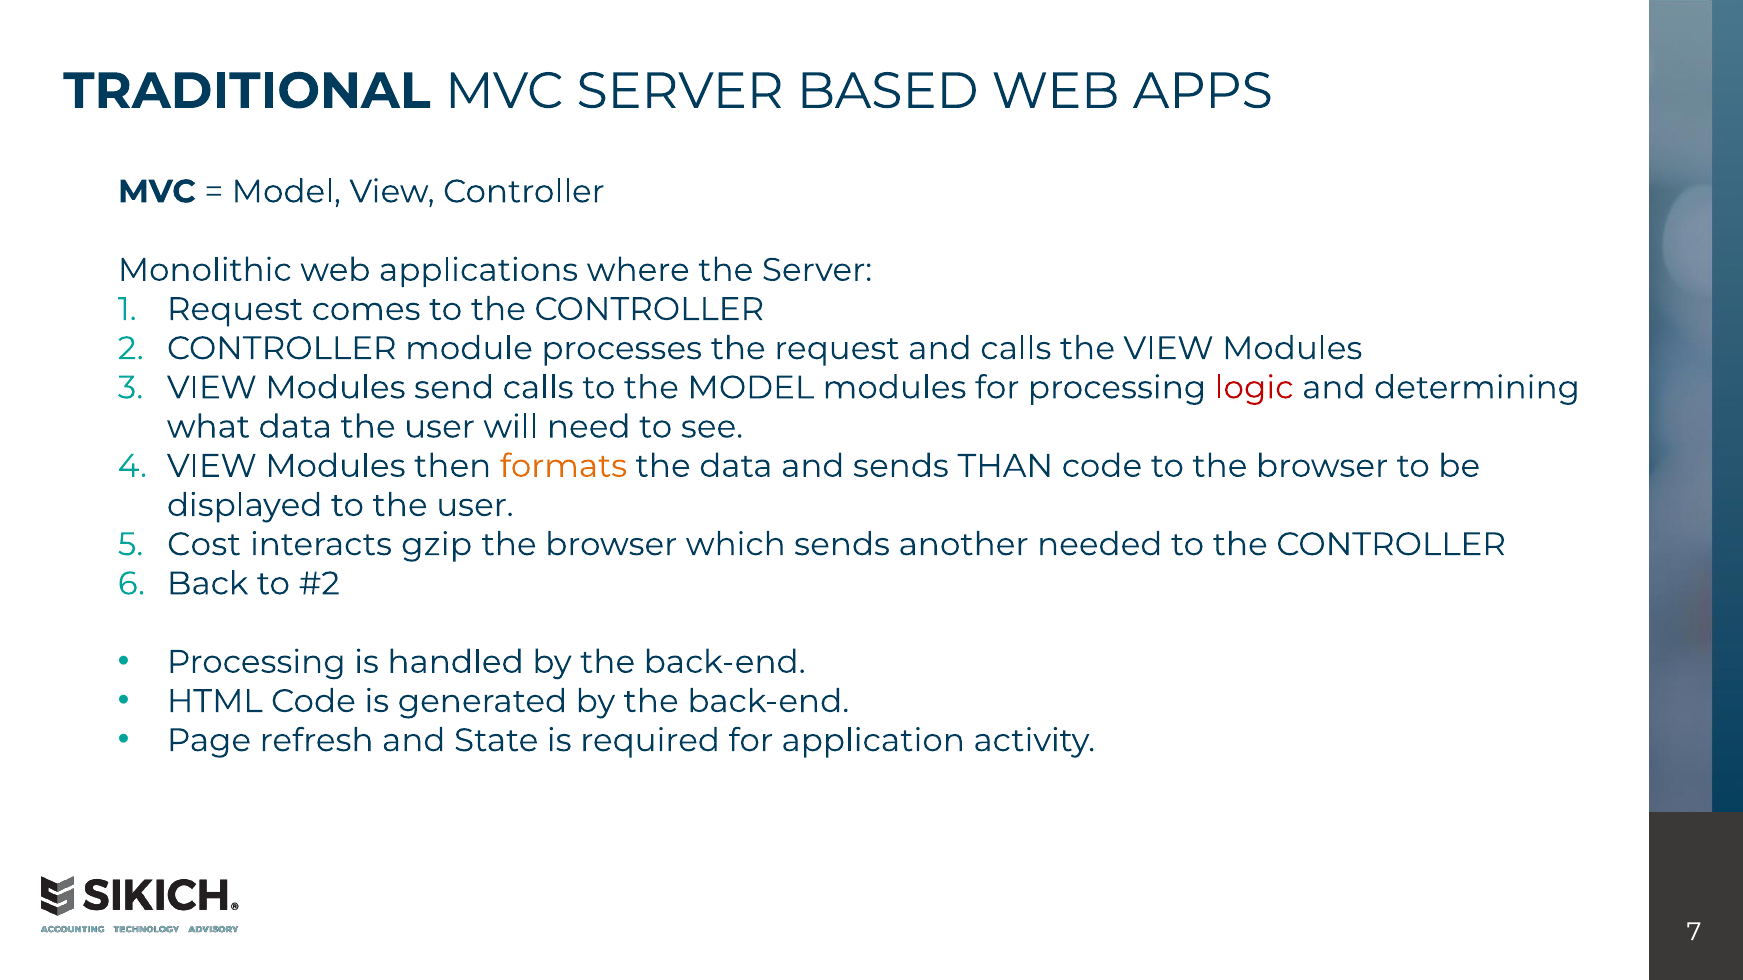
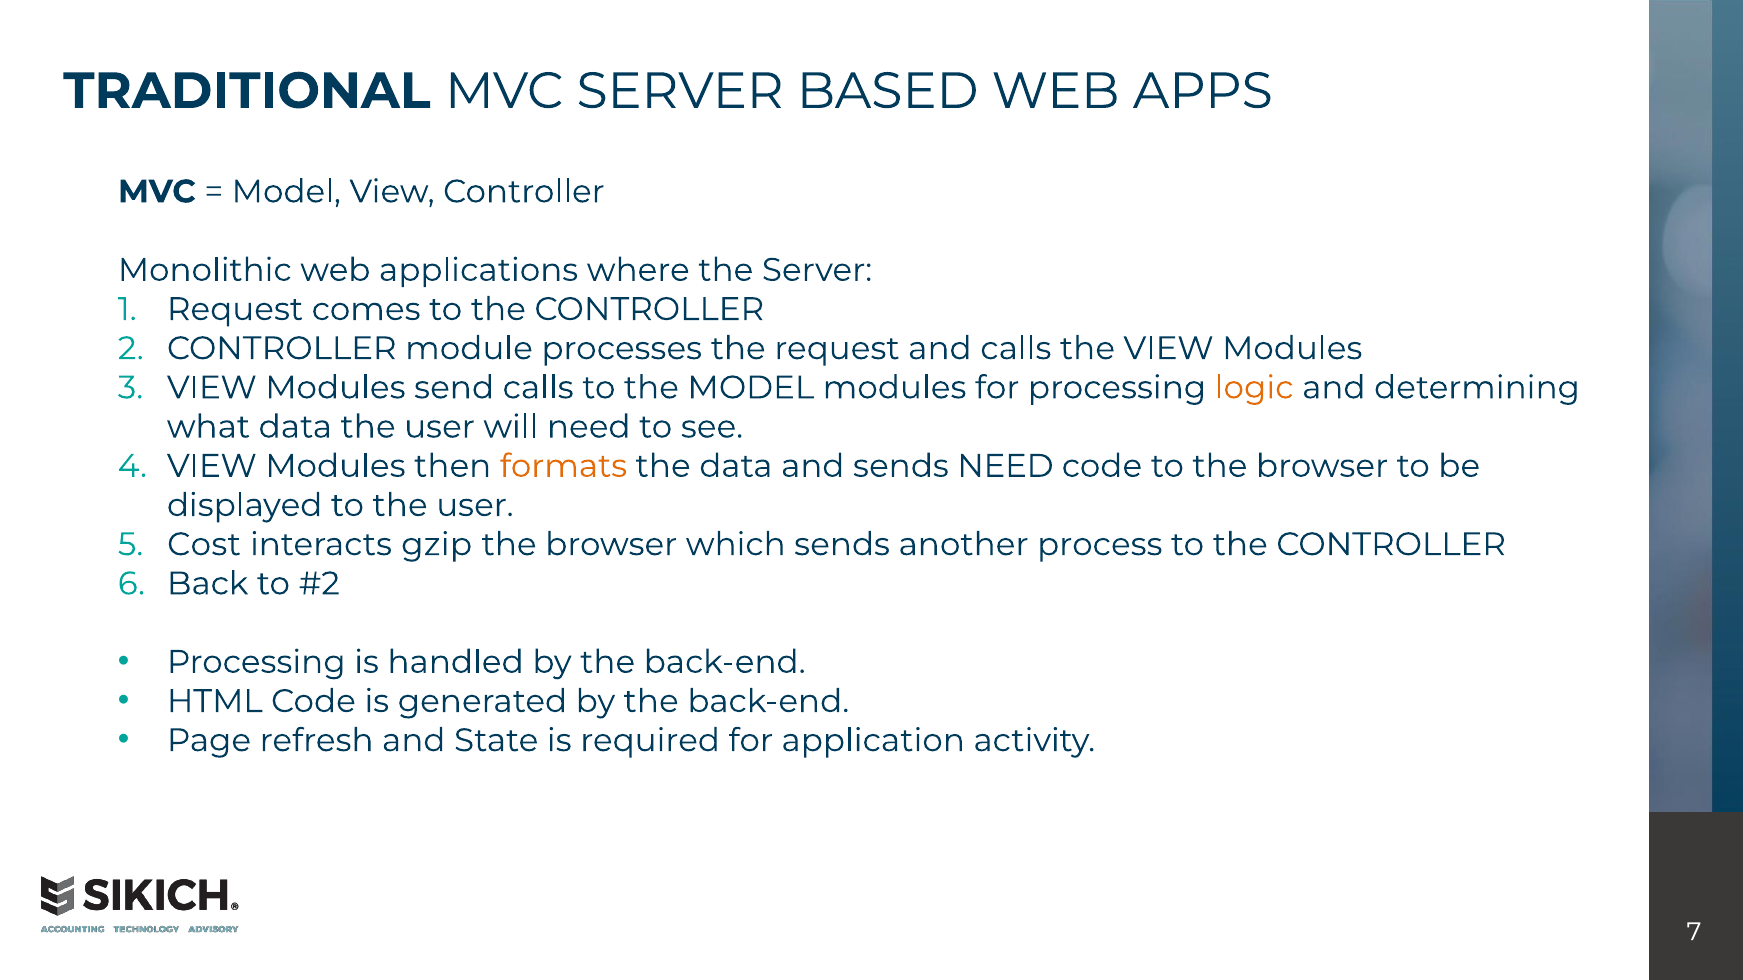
logic colour: red -> orange
sends THAN: THAN -> NEED
needed: needed -> process
